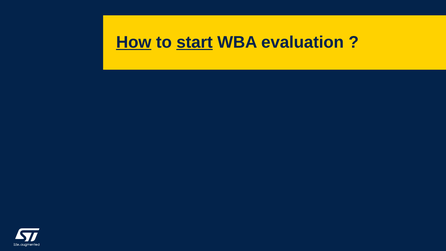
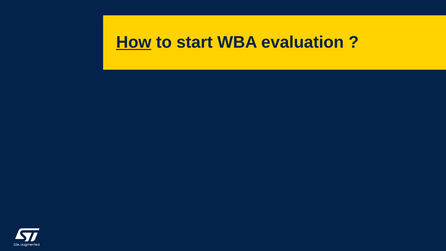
start underline: present -> none
